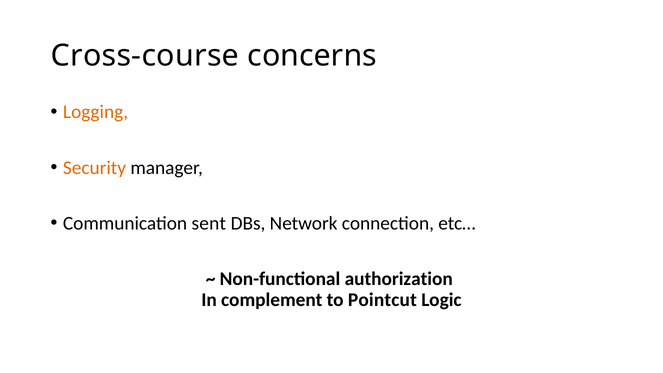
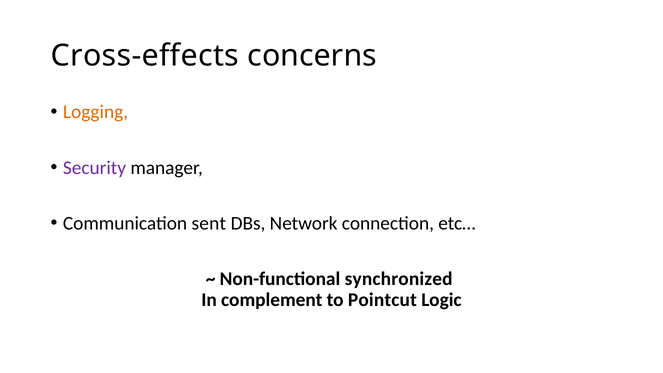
Cross-course: Cross-course -> Cross-effects
Security colour: orange -> purple
authorization: authorization -> synchronized
